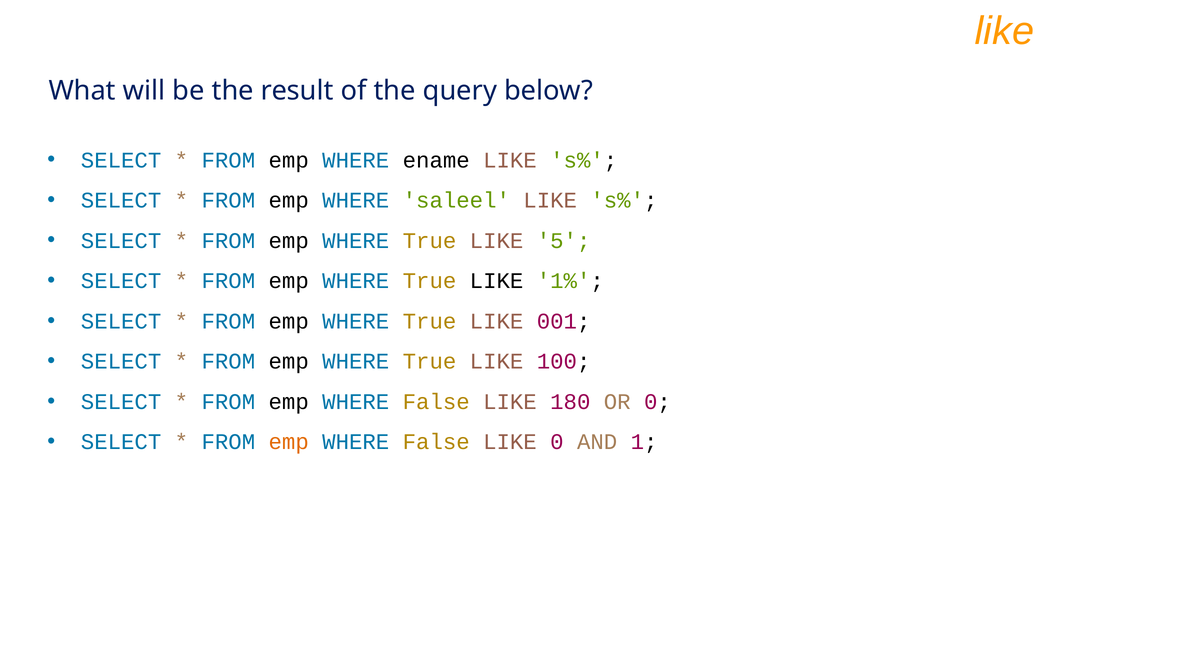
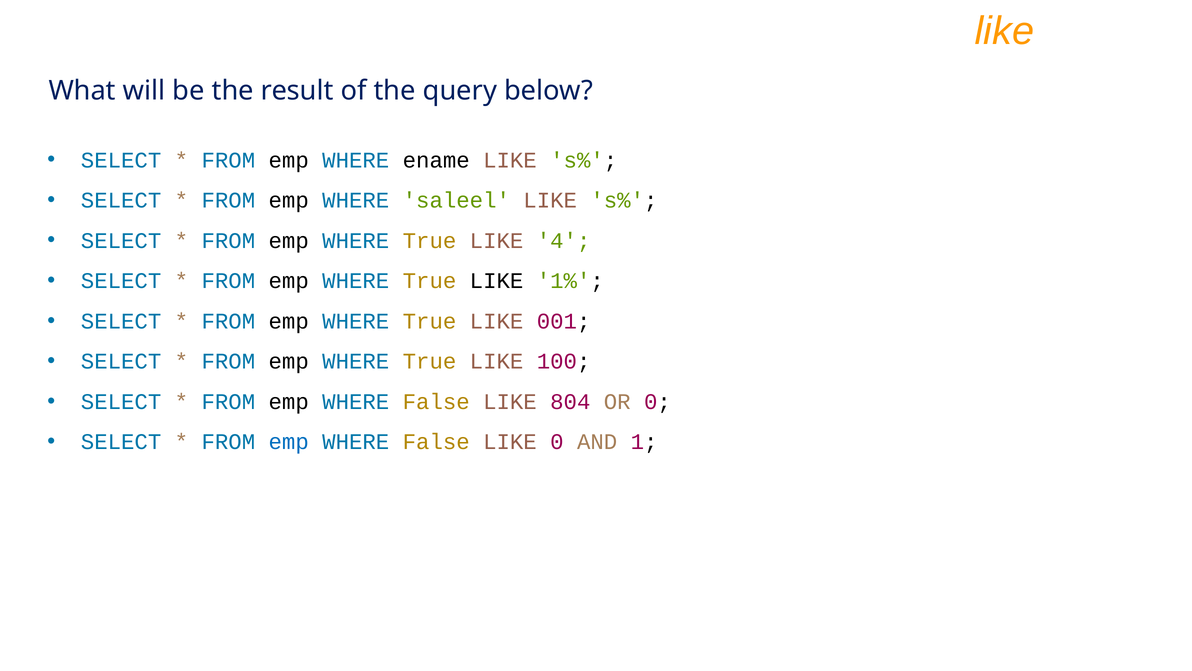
5: 5 -> 4
180: 180 -> 804
emp at (289, 442) colour: orange -> blue
